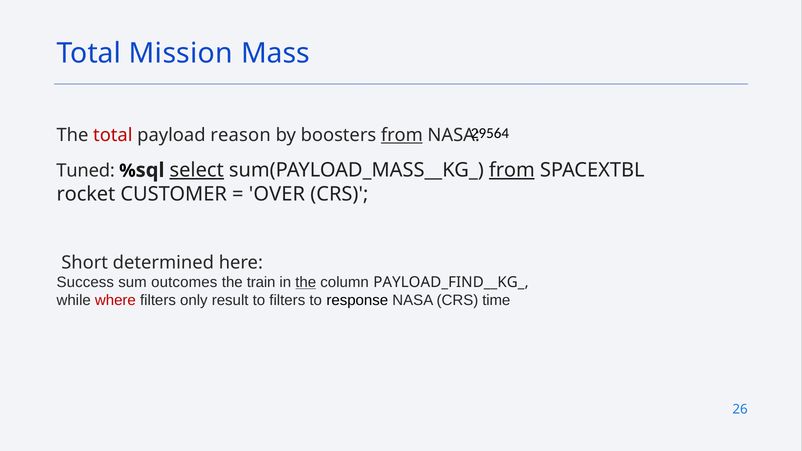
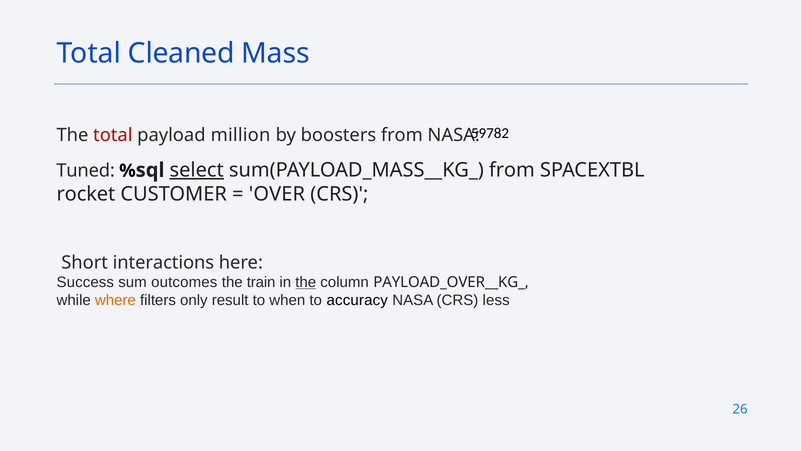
Mission: Mission -> Cleaned
29564: 29564 -> 59782
reason: reason -> million
from at (402, 135) underline: present -> none
from at (512, 170) underline: present -> none
determined: determined -> interactions
PAYLOAD_FIND__KG_: PAYLOAD_FIND__KG_ -> PAYLOAD_OVER__KG_
where colour: red -> orange
to filters: filters -> when
response: response -> accuracy
time: time -> less
